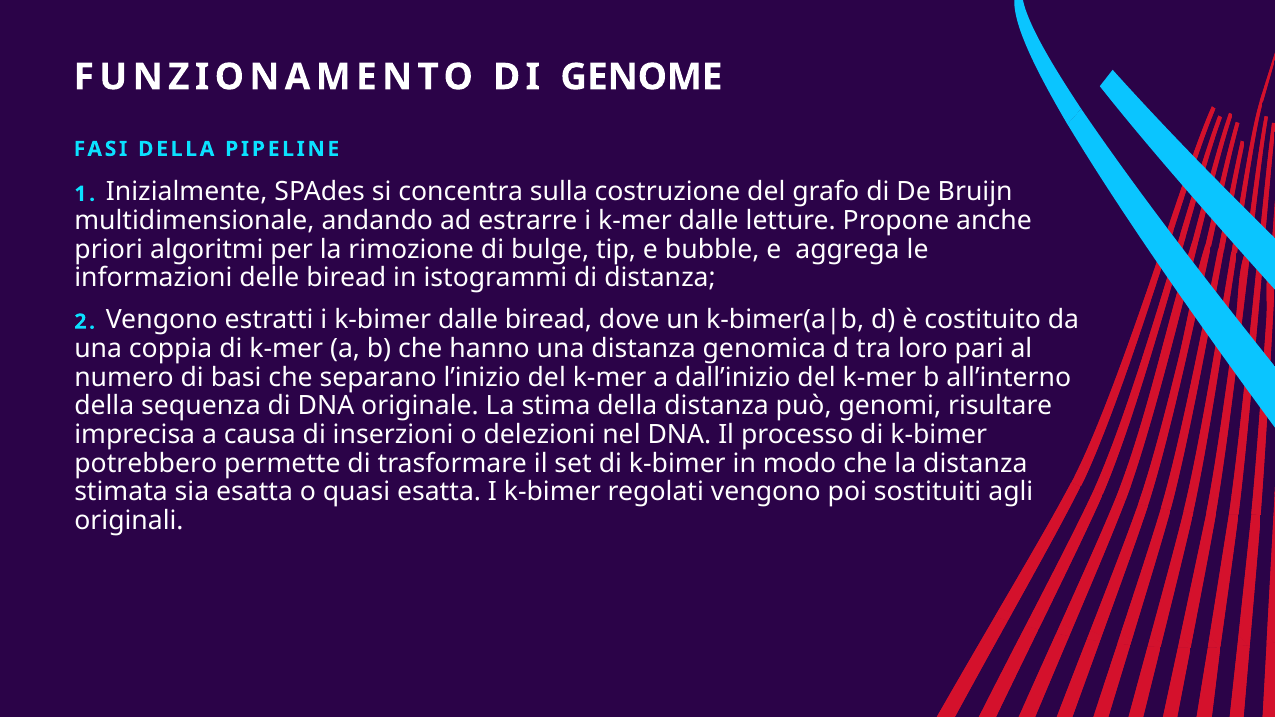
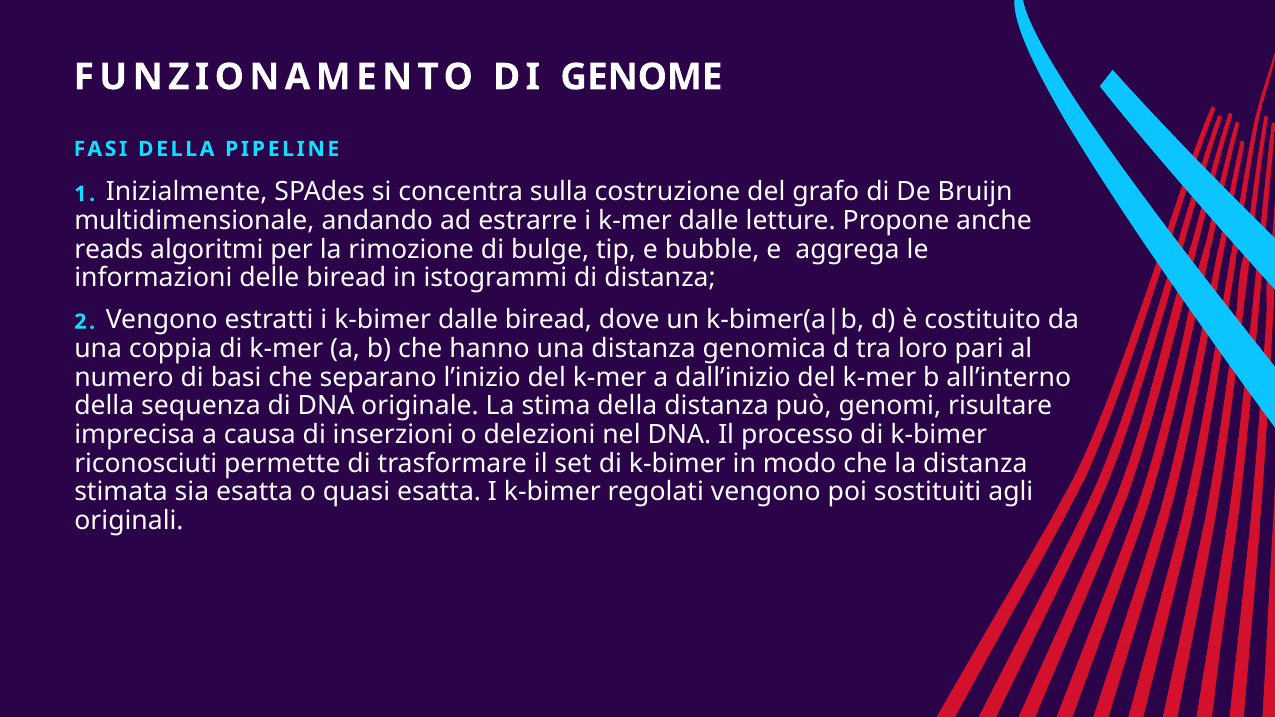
priori: priori -> reads
potrebbero: potrebbero -> riconosciuti
